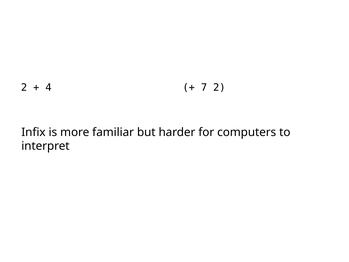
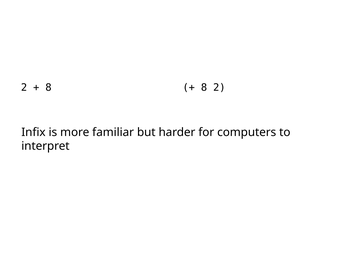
4 at (48, 87): 4 -> 8
7 at (204, 87): 7 -> 8
